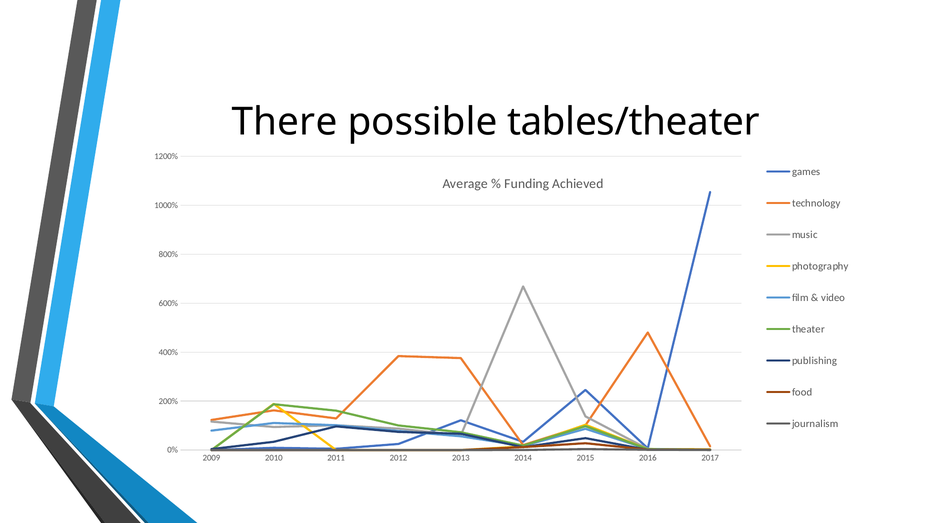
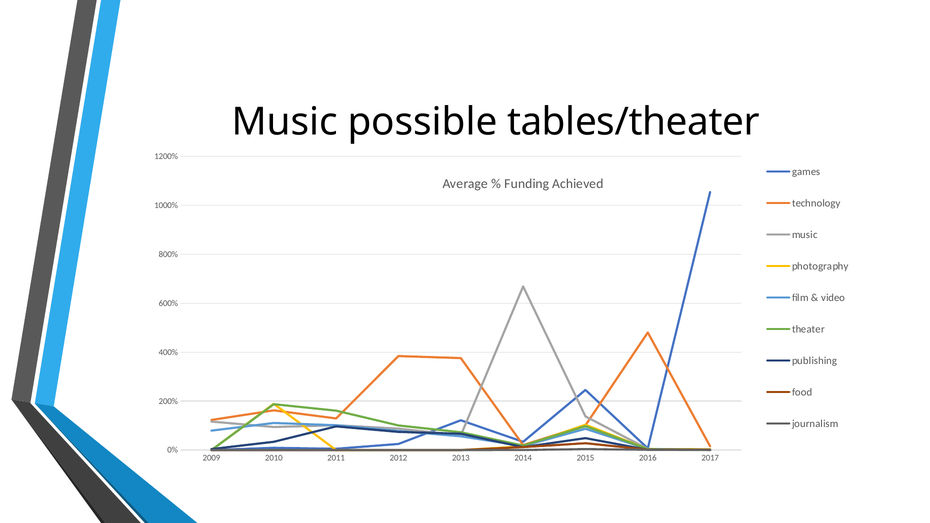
There at (285, 122): There -> Music
